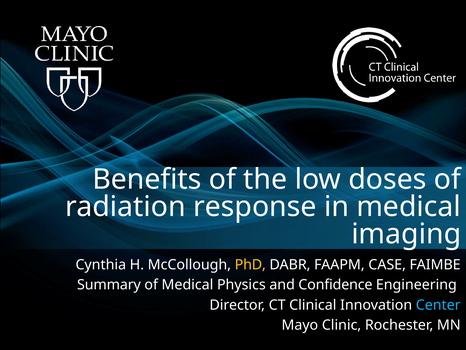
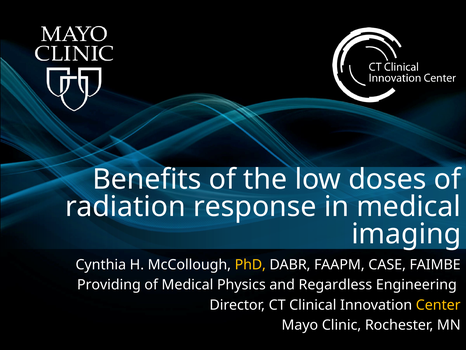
Summary: Summary -> Providing
Confidence: Confidence -> Regardless
Center colour: light blue -> yellow
